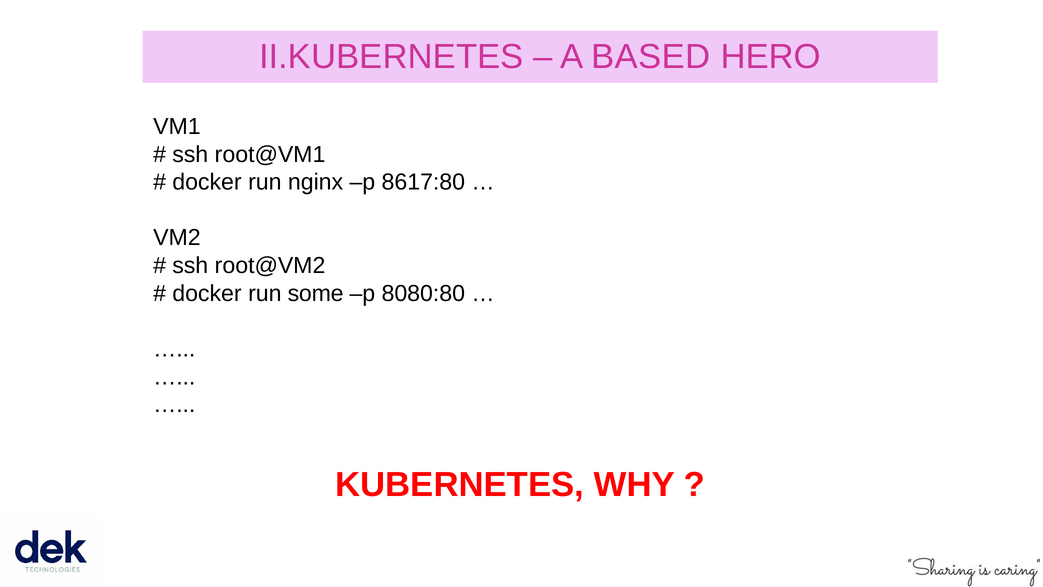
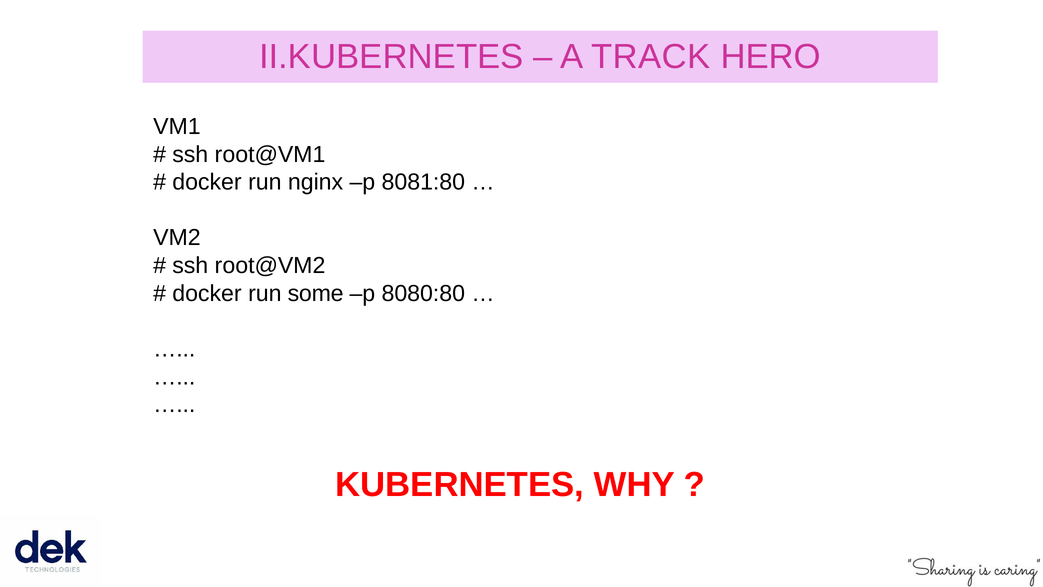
BASED: BASED -> TRACK
8617:80: 8617:80 -> 8081:80
